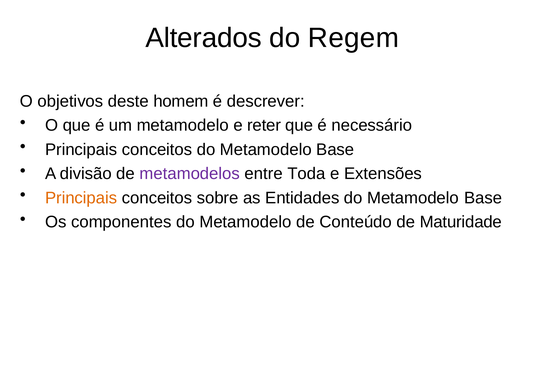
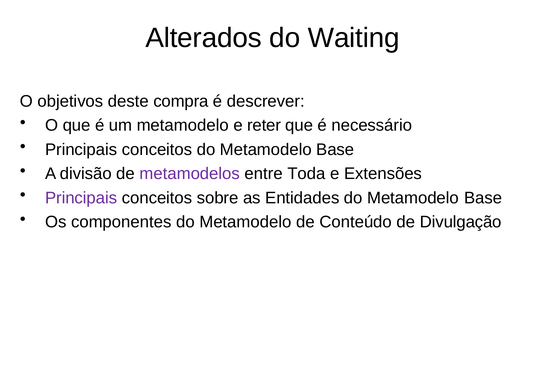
Regem: Regem -> Waiting
homem: homem -> compra
Principais at (81, 198) colour: orange -> purple
Maturidade: Maturidade -> Divulgação
